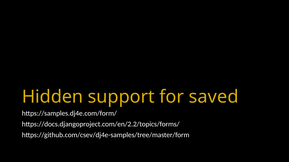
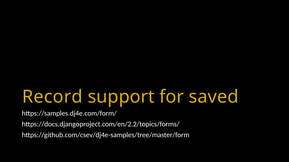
Hidden: Hidden -> Record
